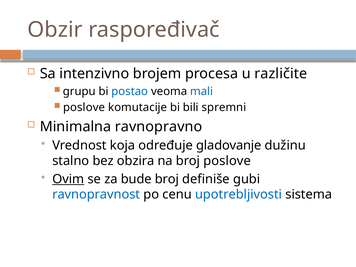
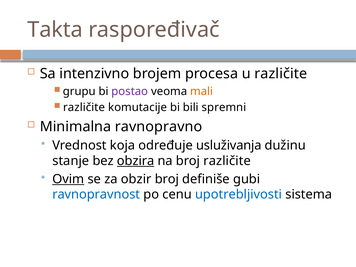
Obzir: Obzir -> Takta
postao colour: blue -> purple
mali colour: blue -> orange
poslove at (84, 107): poslove -> različite
gladovanje: gladovanje -> usluživanja
stalno: stalno -> stanje
obzira underline: none -> present
broj poslove: poslove -> različite
bude: bude -> obzir
